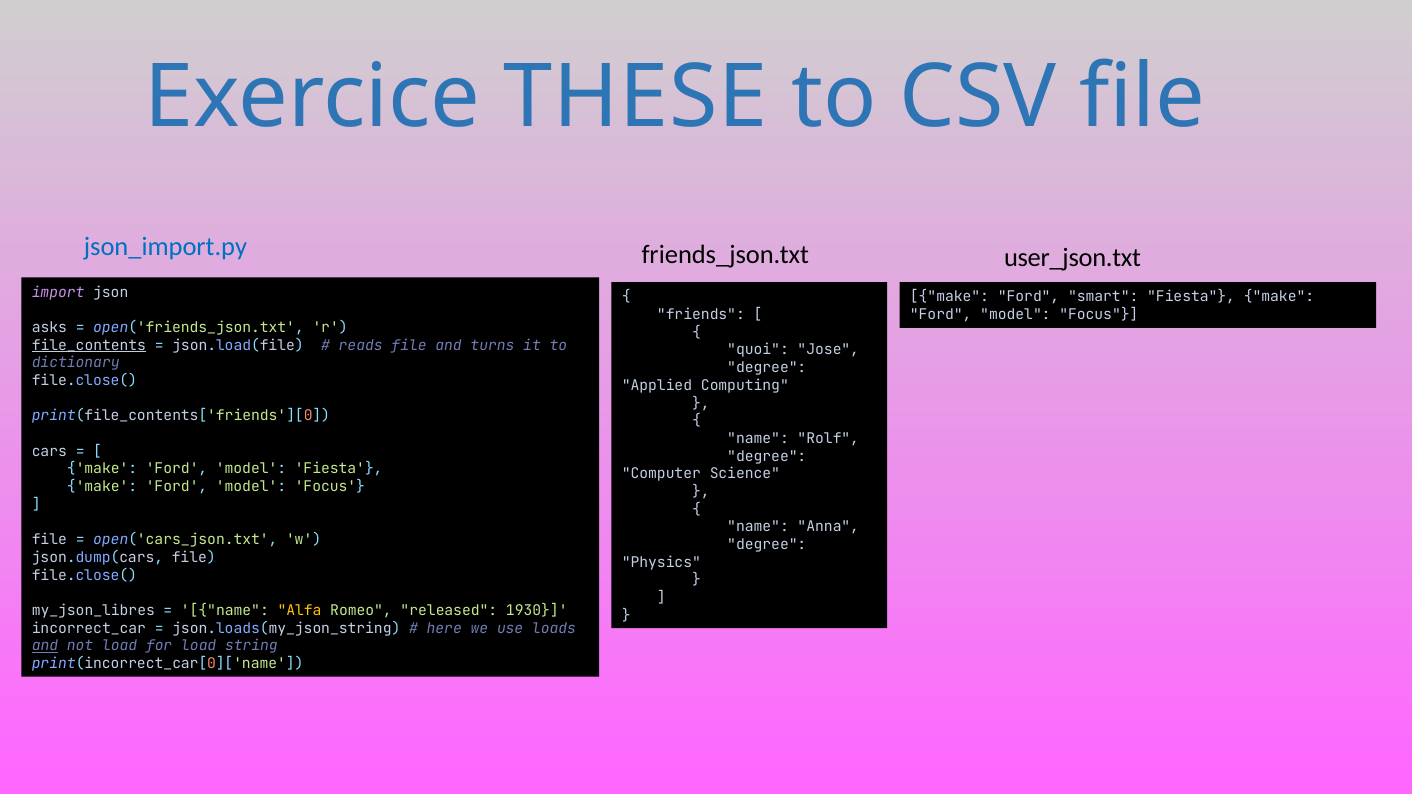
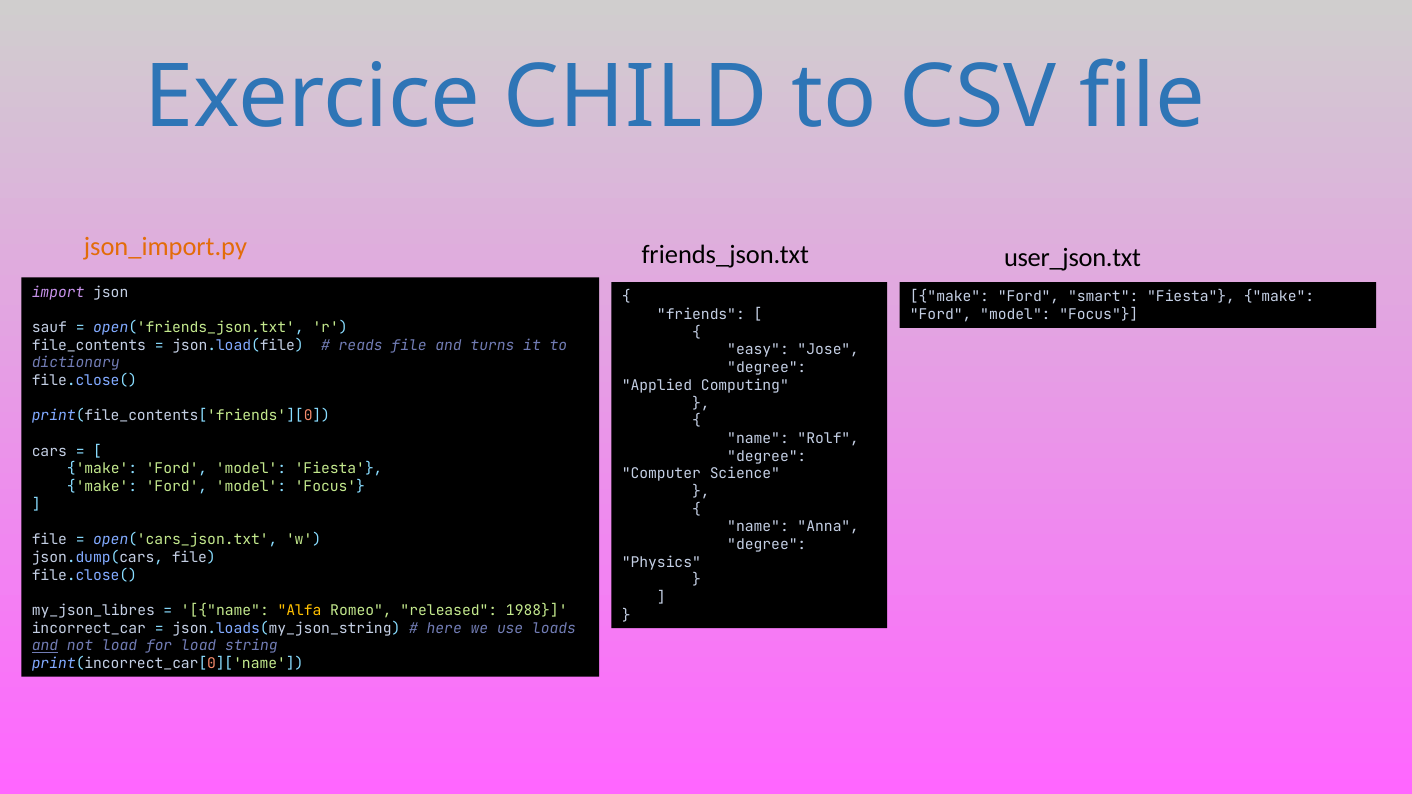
THESE: THESE -> CHILD
json_import.py colour: blue -> orange
asks: asks -> sauf
file_contents underline: present -> none
quoi: quoi -> easy
1930: 1930 -> 1988
